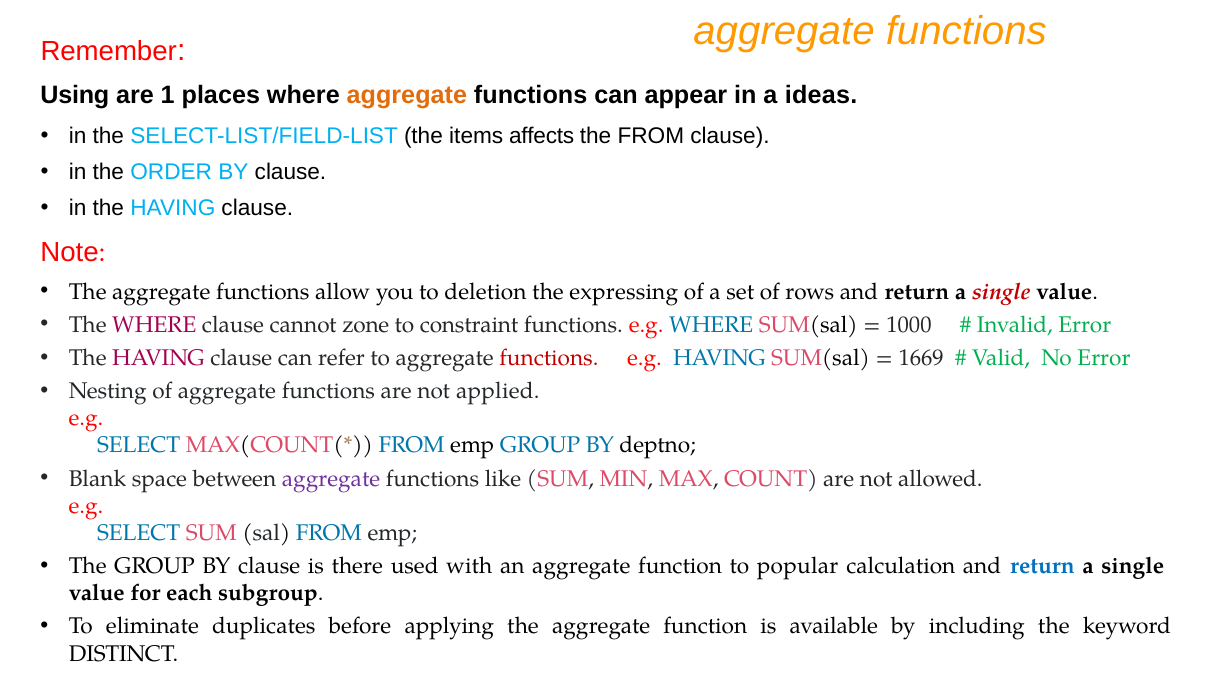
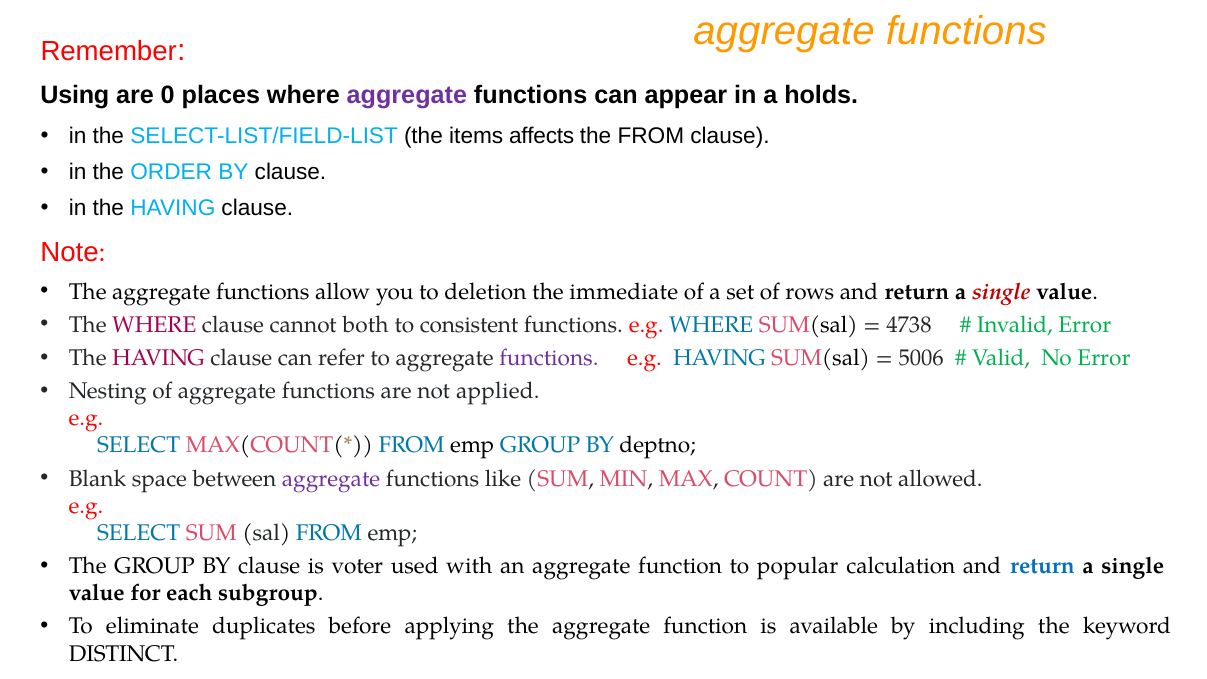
1: 1 -> 0
aggregate at (407, 95) colour: orange -> purple
ideas: ideas -> holds
expressing: expressing -> immediate
zone: zone -> both
constraint: constraint -> consistent
1000: 1000 -> 4738
functions at (549, 358) colour: red -> purple
1669: 1669 -> 5006
there: there -> voter
